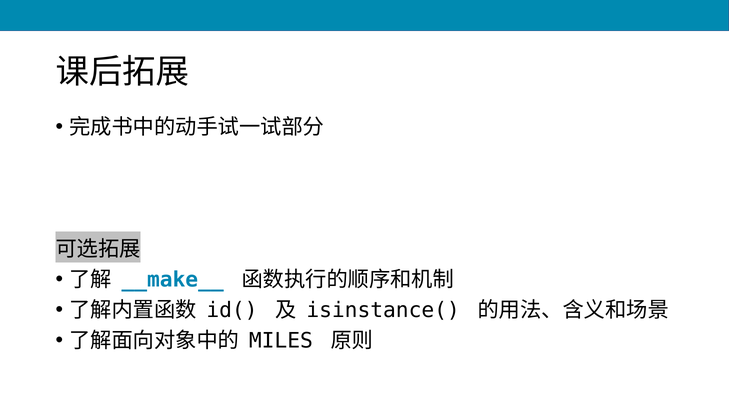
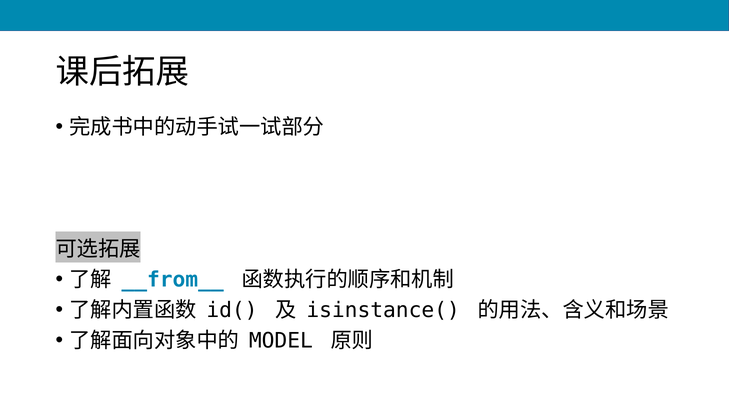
__make__: __make__ -> __from__
MILES: MILES -> MODEL
